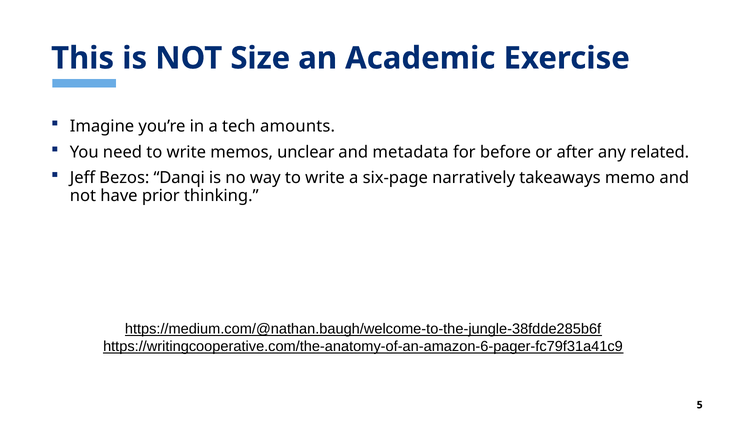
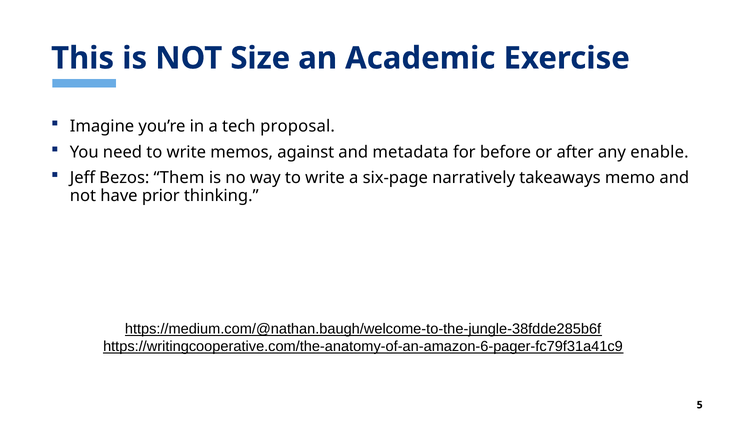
amounts: amounts -> proposal
unclear: unclear -> against
related: related -> enable
Danqi: Danqi -> Them
